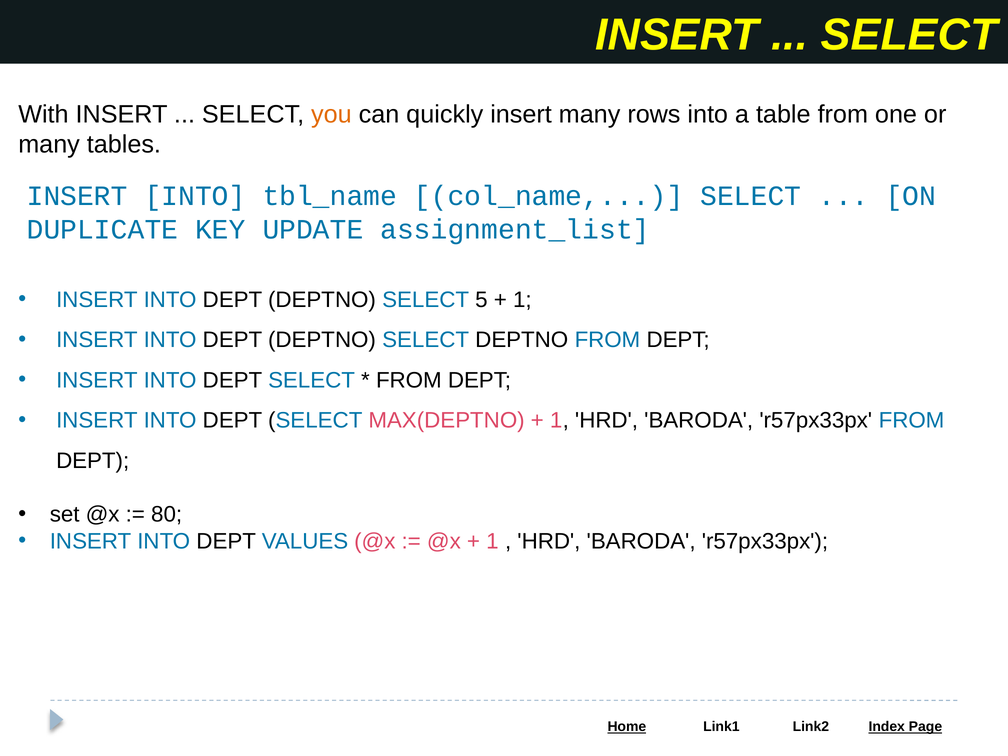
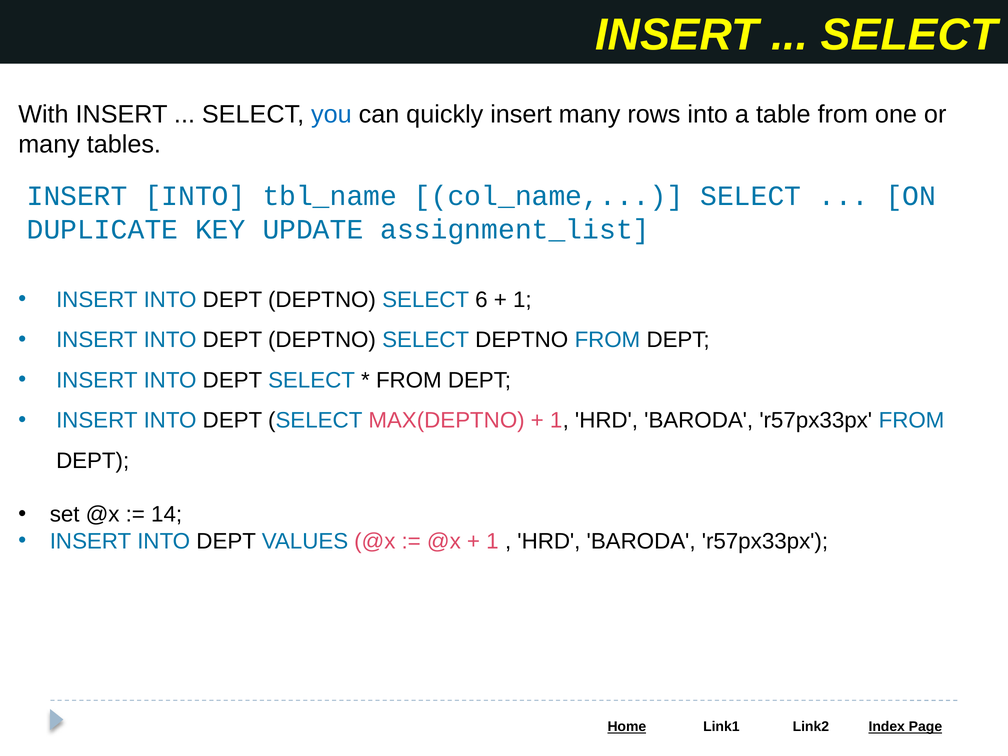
you colour: orange -> blue
5: 5 -> 6
80: 80 -> 14
